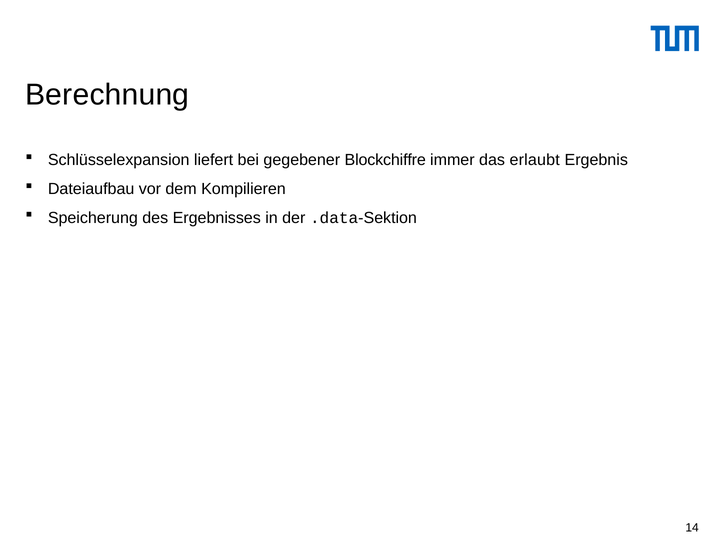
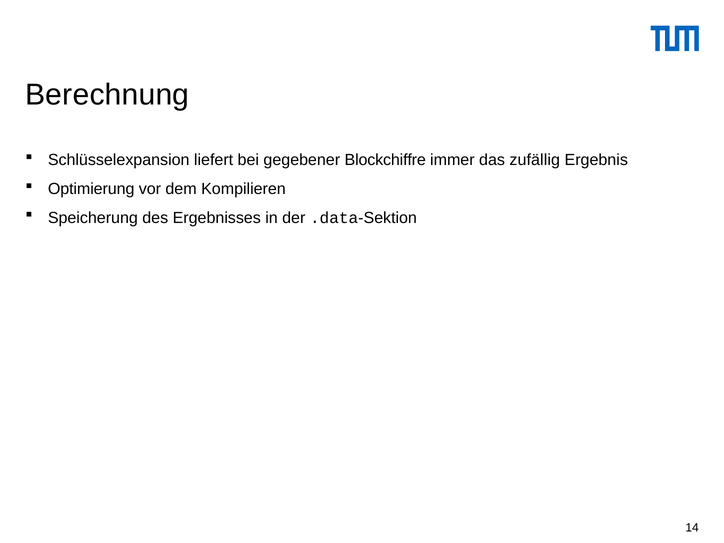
erlaubt: erlaubt -> zufällig
Dateiaufbau: Dateiaufbau -> Optimierung
